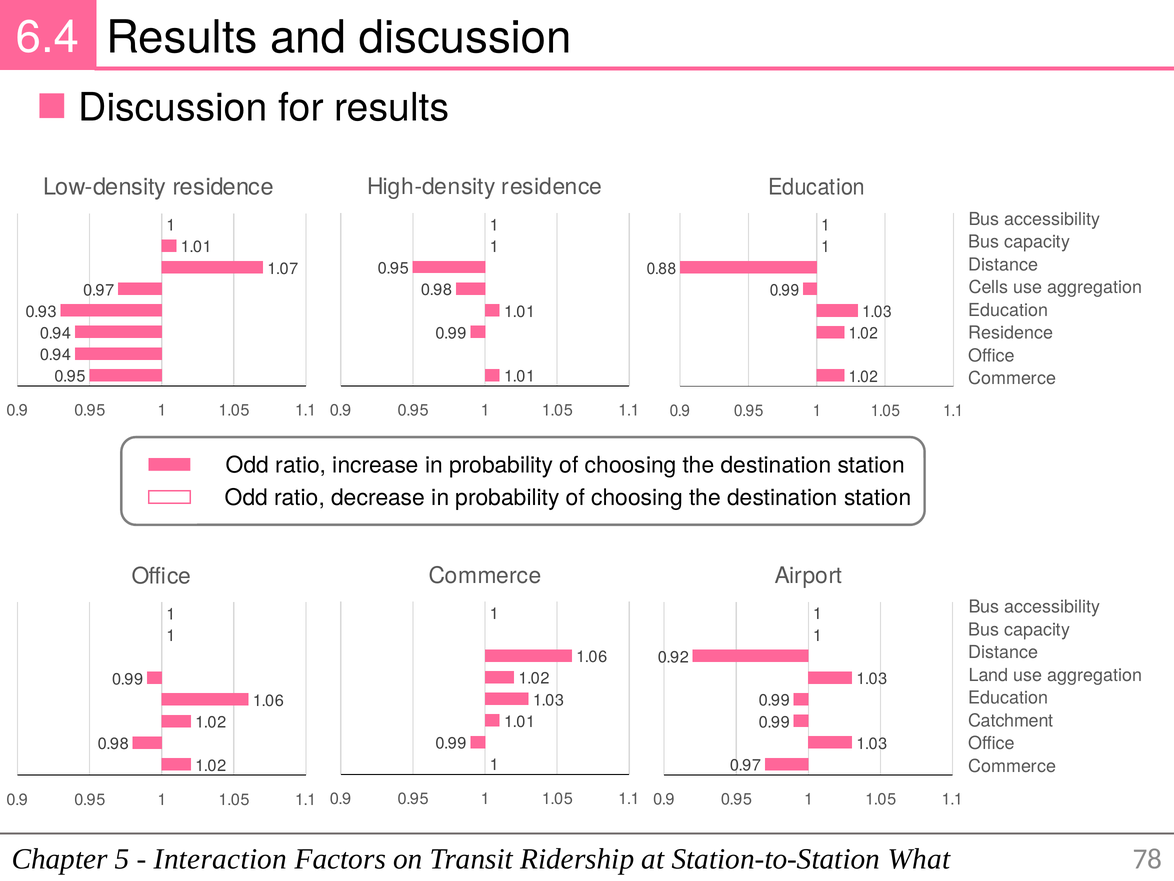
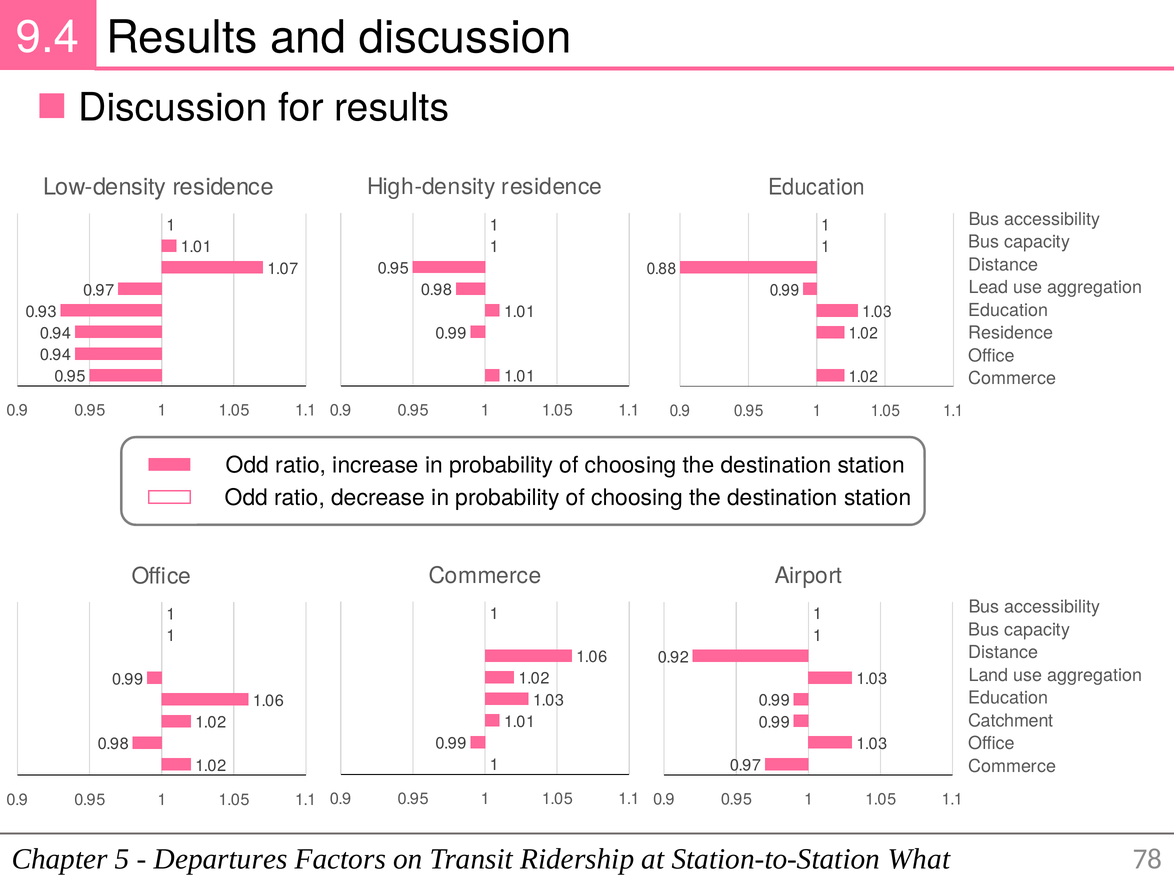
6.4: 6.4 -> 9.4
Cells: Cells -> Lead
Interaction: Interaction -> Departures
